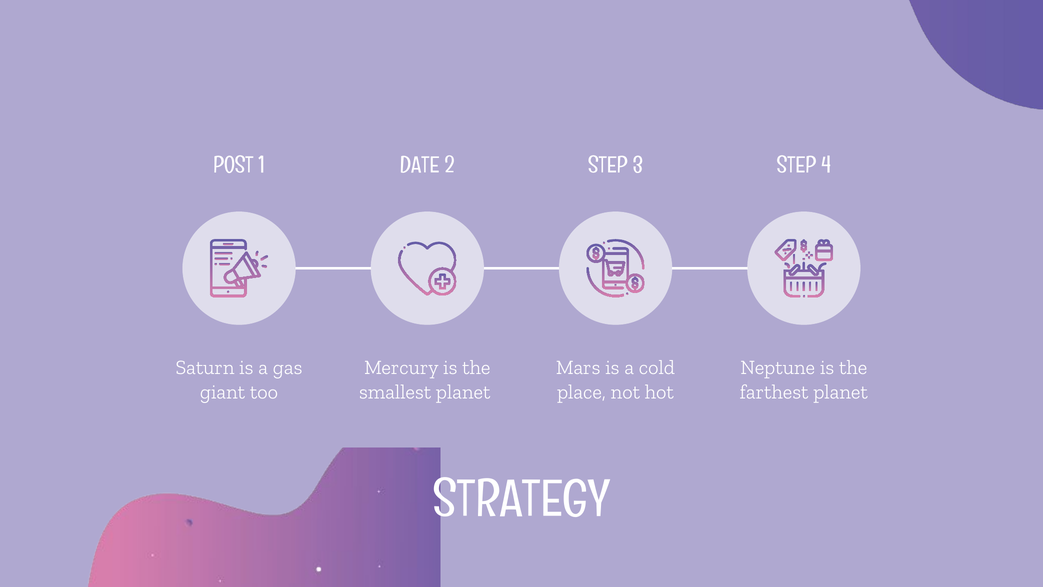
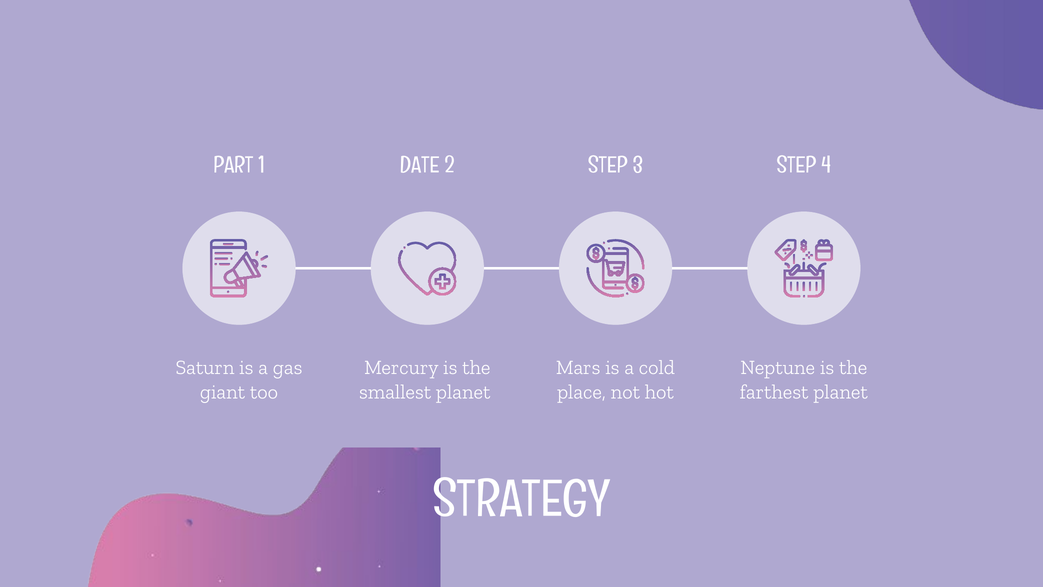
POST: POST -> PART
